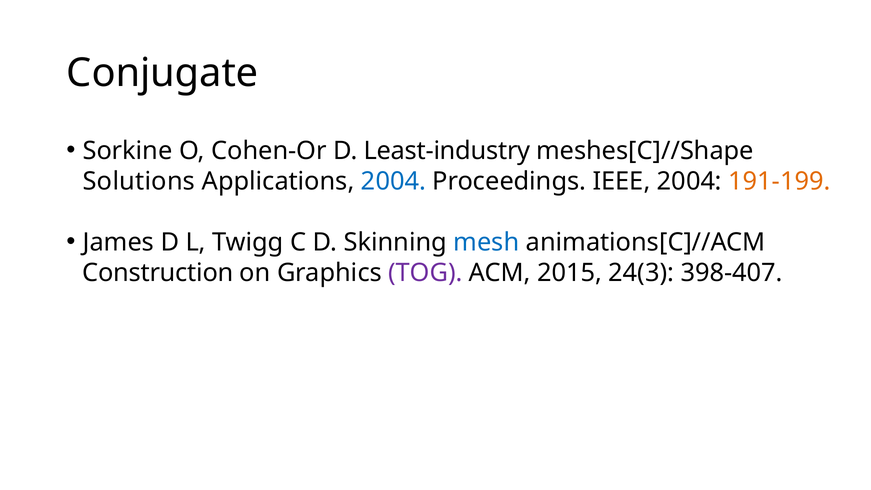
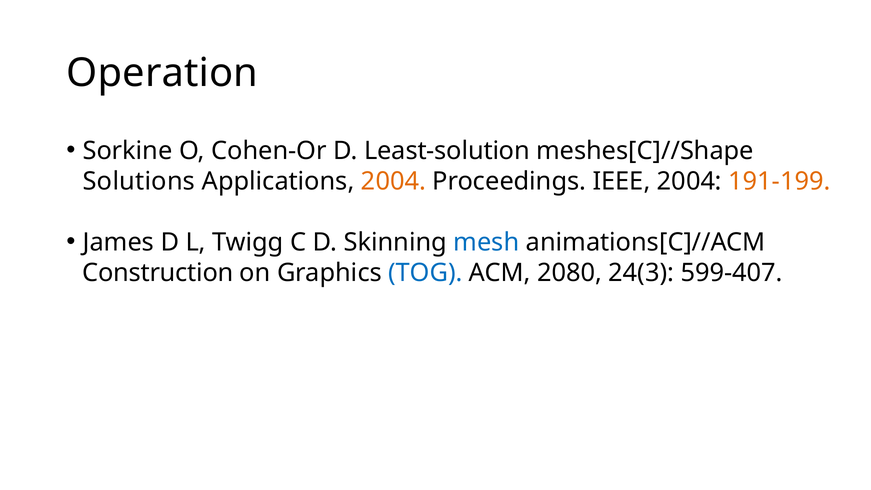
Conjugate: Conjugate -> Operation
Least-industry: Least-industry -> Least-solution
2004 at (393, 181) colour: blue -> orange
TOG colour: purple -> blue
2015: 2015 -> 2080
398-407: 398-407 -> 599-407
